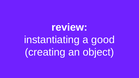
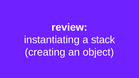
good: good -> stack
